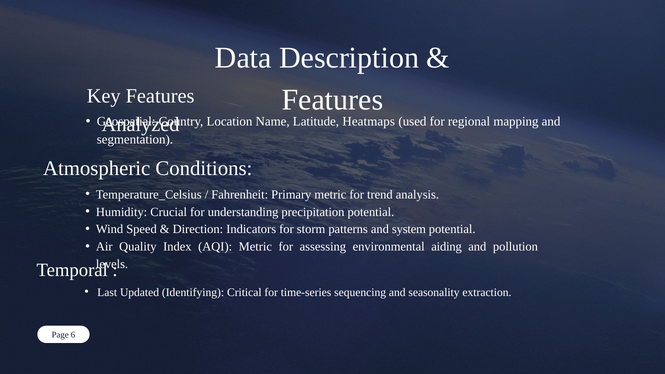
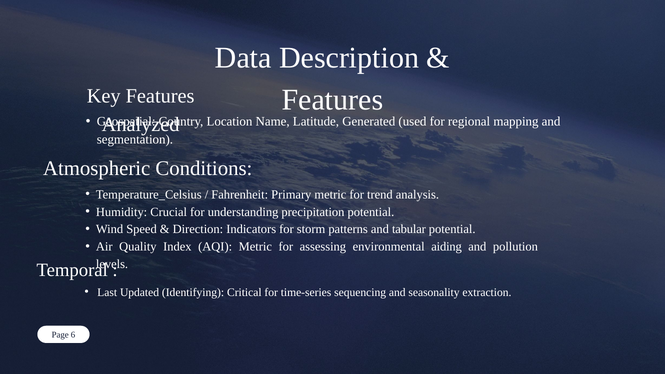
Heatmaps: Heatmaps -> Generated
system: system -> tabular
